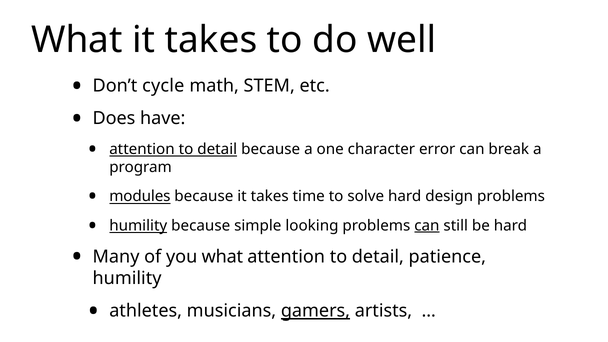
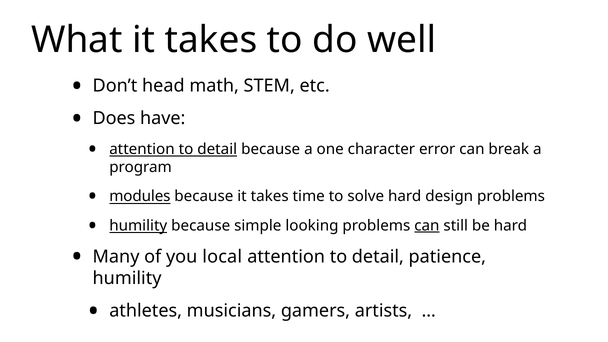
cycle: cycle -> head
you what: what -> local
gamers underline: present -> none
